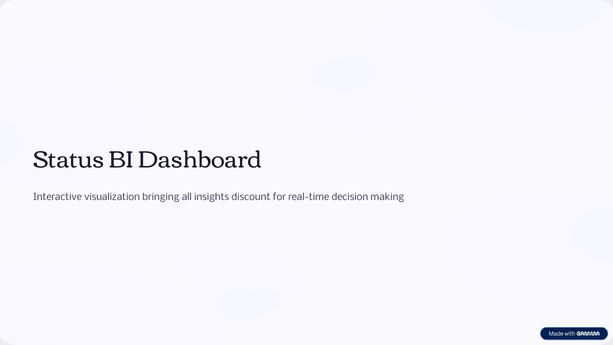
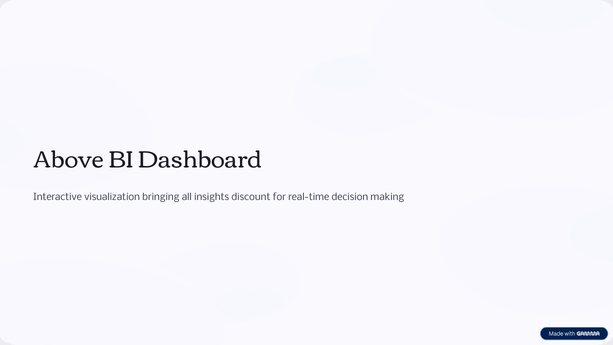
Status: Status -> Above
